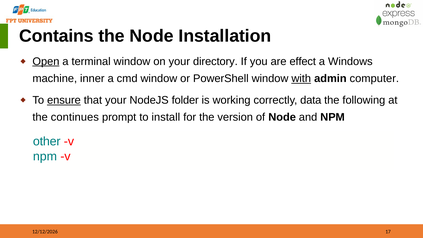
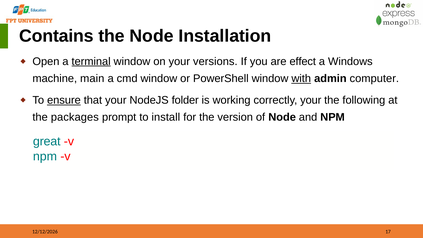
Open underline: present -> none
terminal underline: none -> present
directory: directory -> versions
inner: inner -> main
correctly data: data -> your
continues: continues -> packages
other: other -> great
